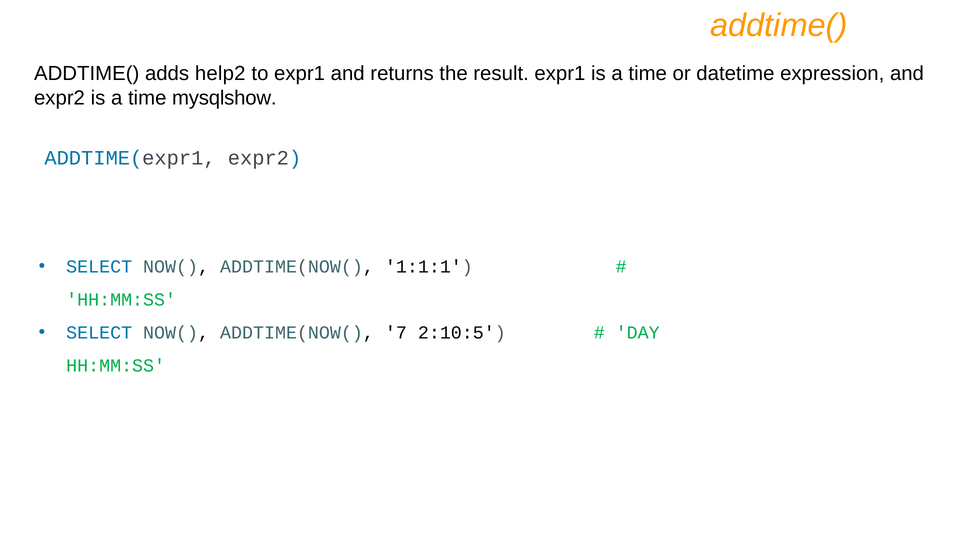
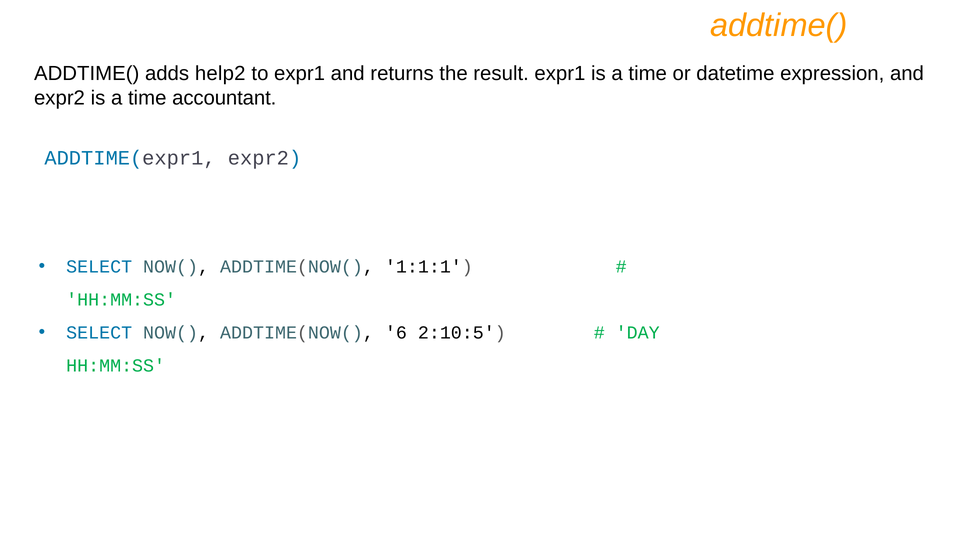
mysqlshow: mysqlshow -> accountant
7: 7 -> 6
